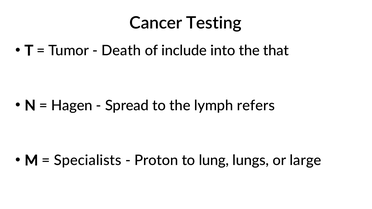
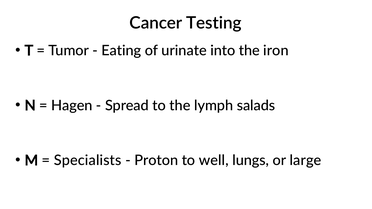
Death: Death -> Eating
include: include -> urinate
that: that -> iron
refers: refers -> salads
lung: lung -> well
